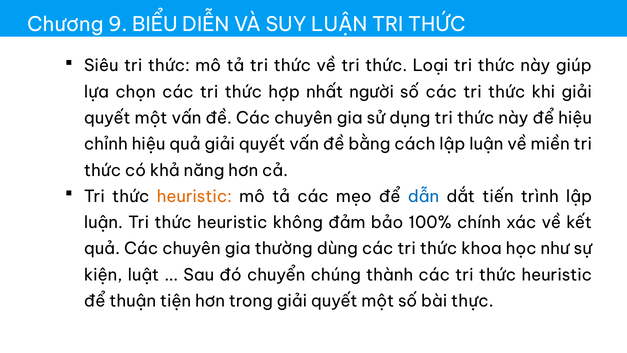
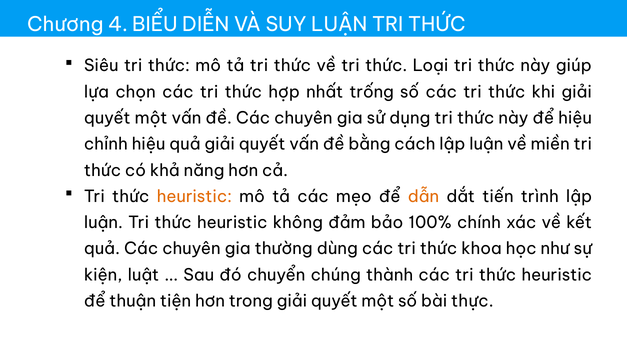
9: 9 -> 4
người: người -> trống
dẫn colour: blue -> orange
